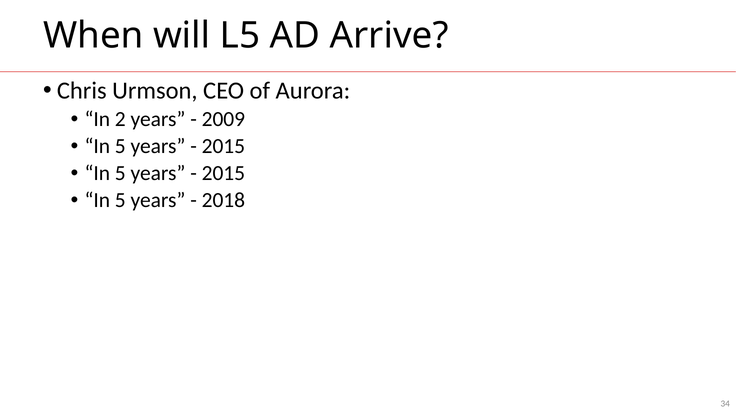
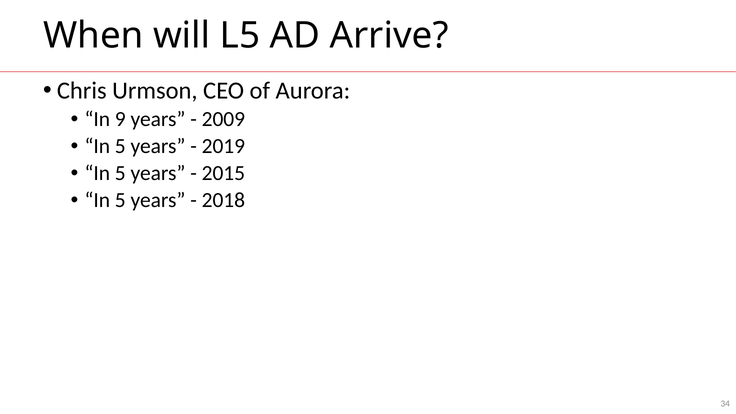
2: 2 -> 9
2015 at (223, 146): 2015 -> 2019
